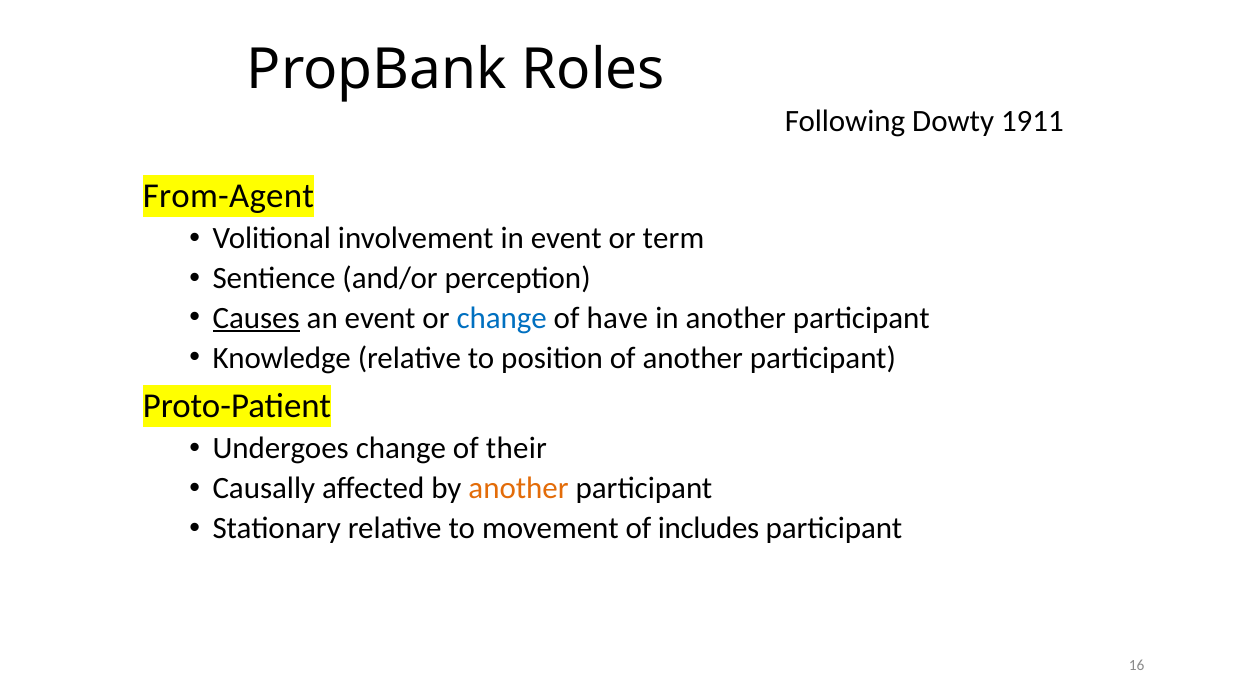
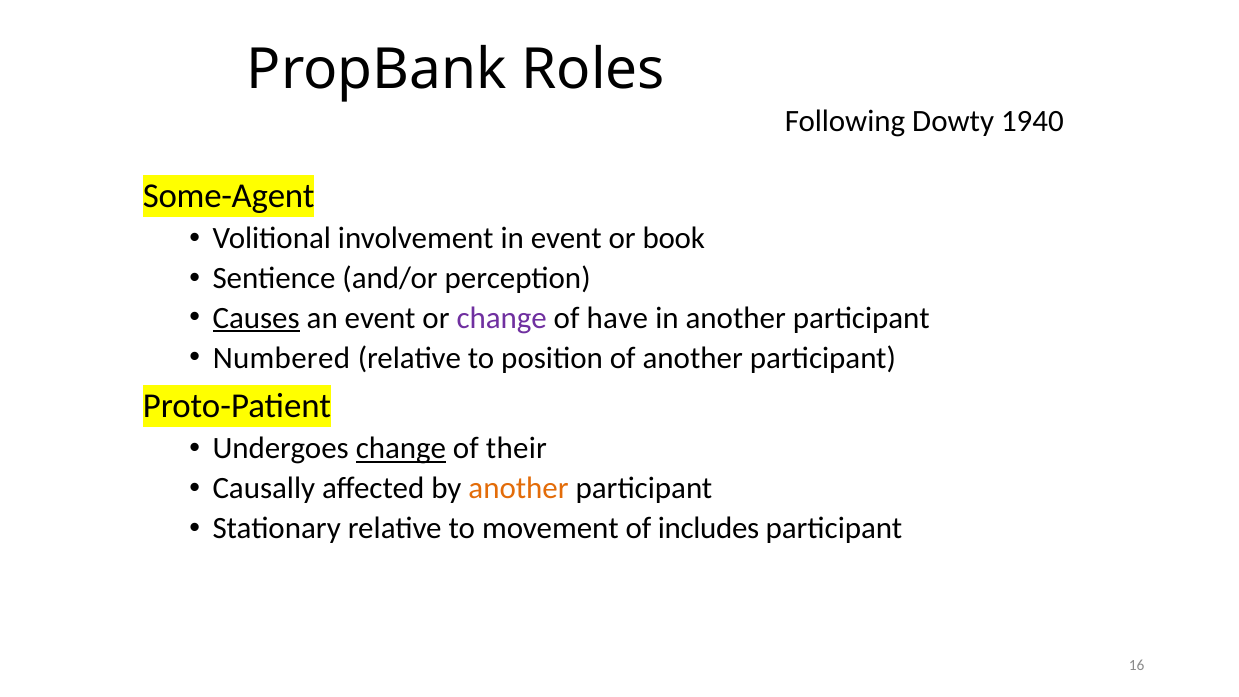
1911: 1911 -> 1940
From-Agent: From-Agent -> Some-Agent
term: term -> book
change at (502, 318) colour: blue -> purple
Knowledge: Knowledge -> Numbered
change at (401, 448) underline: none -> present
